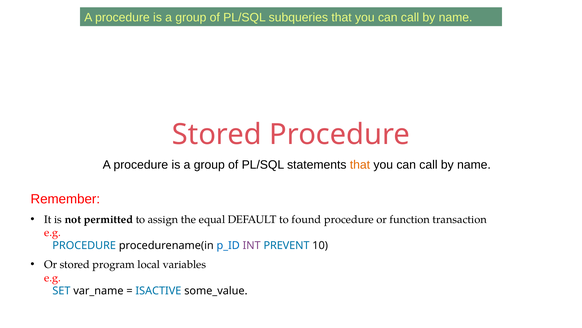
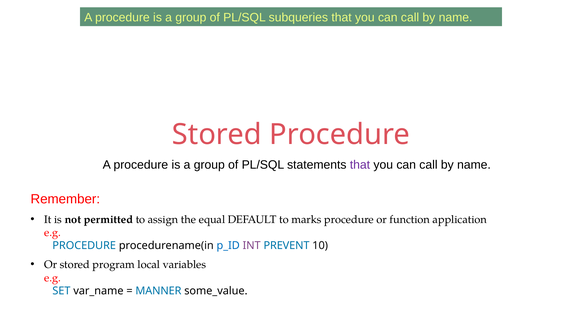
that at (360, 164) colour: orange -> purple
found: found -> marks
transaction: transaction -> application
ISACTIVE: ISACTIVE -> MANNER
